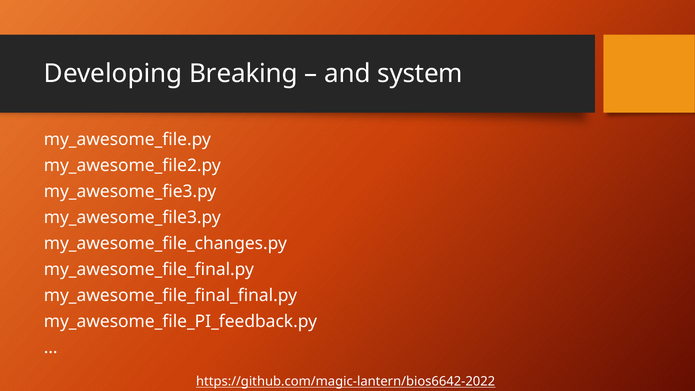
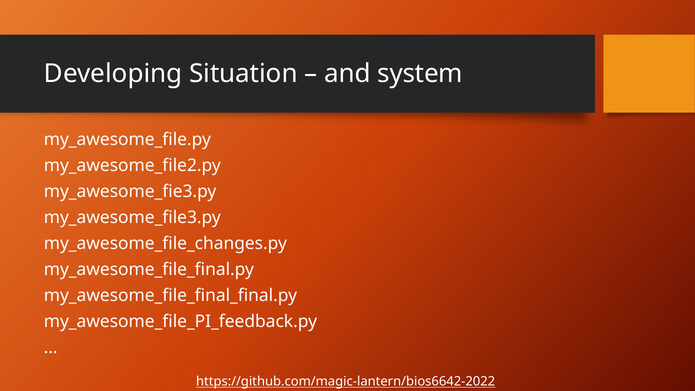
Breaking: Breaking -> Situation
